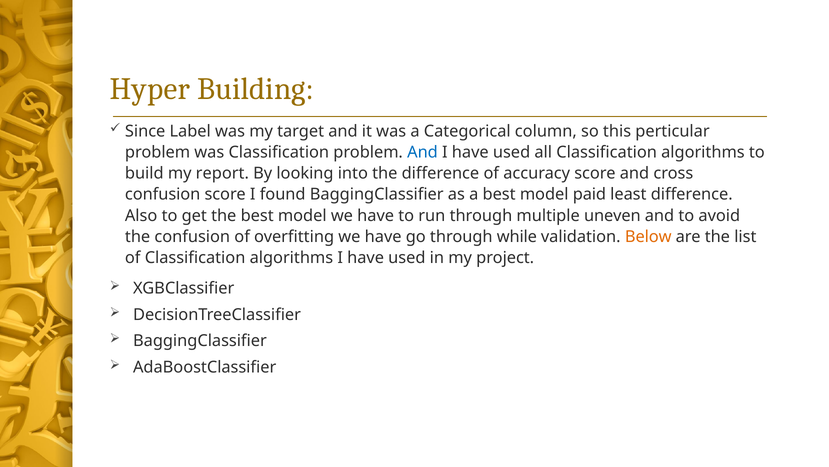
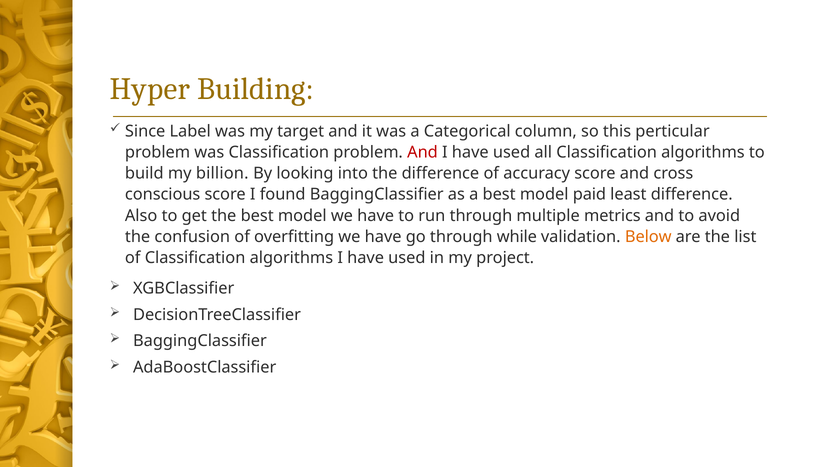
And at (423, 152) colour: blue -> red
report: report -> billion
confusion at (163, 194): confusion -> conscious
uneven: uneven -> metrics
